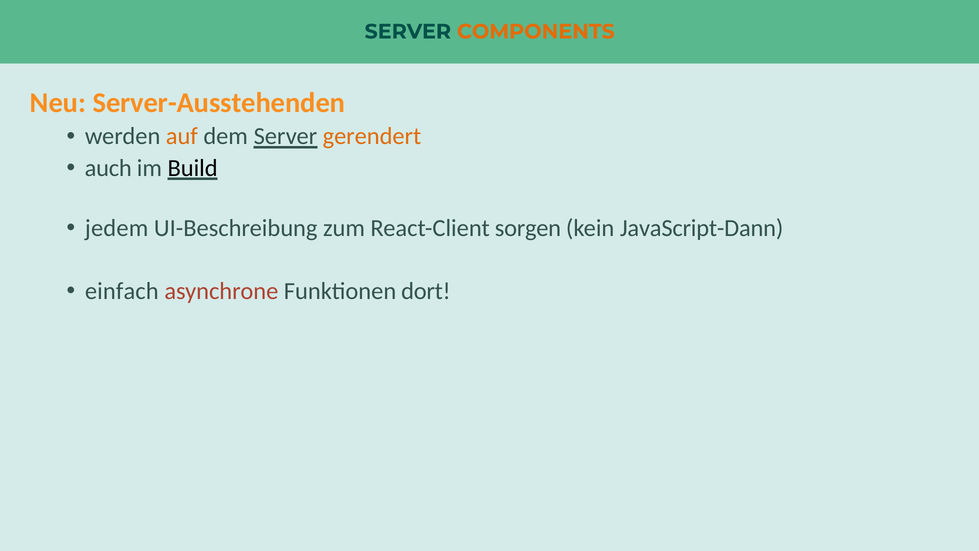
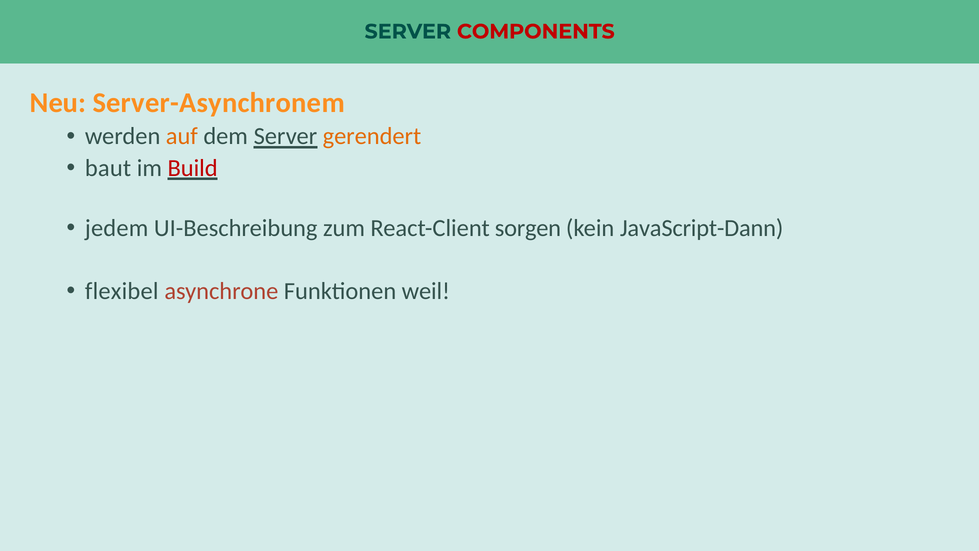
COMPONENTS colour: orange -> red
Server-Ausstehenden: Server-Ausstehenden -> Server-Asynchronem
auch: auch -> baut
Build colour: black -> red
einfach: einfach -> flexibel
dort: dort -> weil
